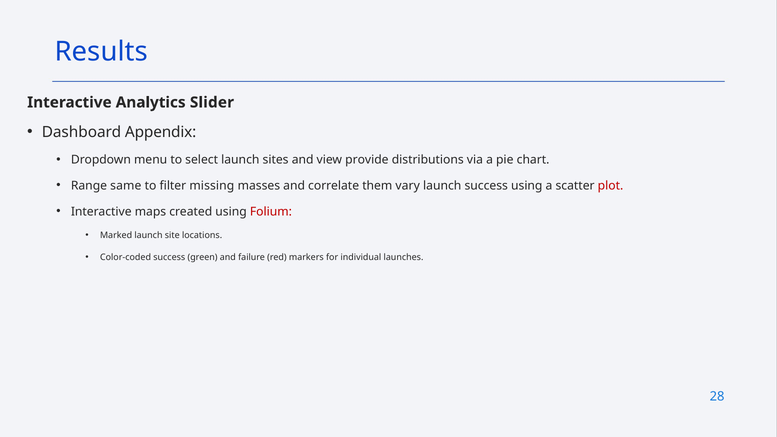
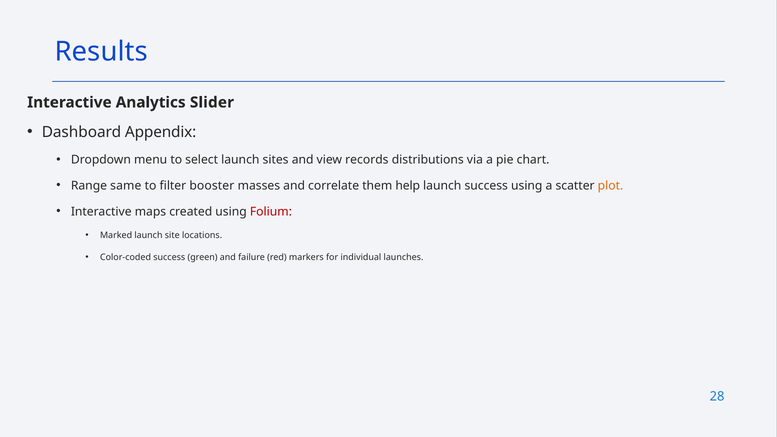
provide: provide -> records
missing: missing -> booster
vary: vary -> help
plot colour: red -> orange
